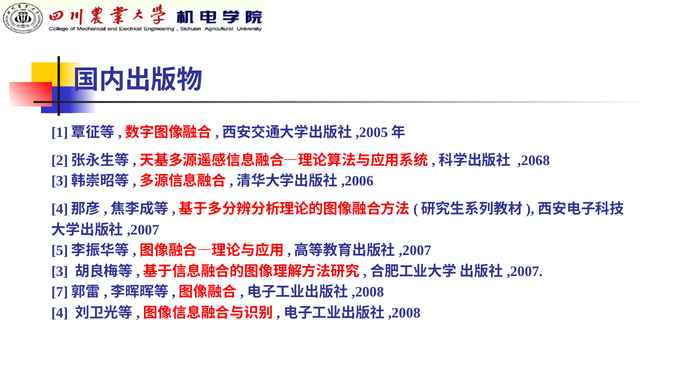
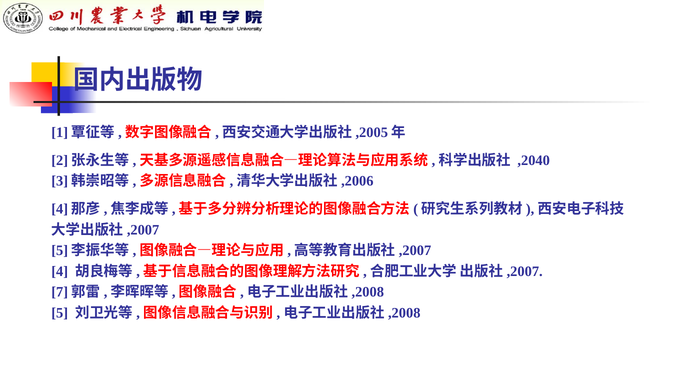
,2068: ,2068 -> ,2040
3: 3 -> 4
4: 4 -> 5
